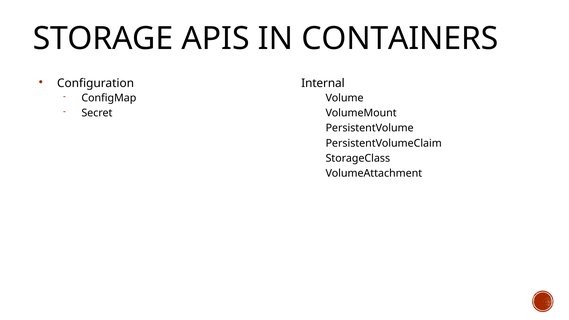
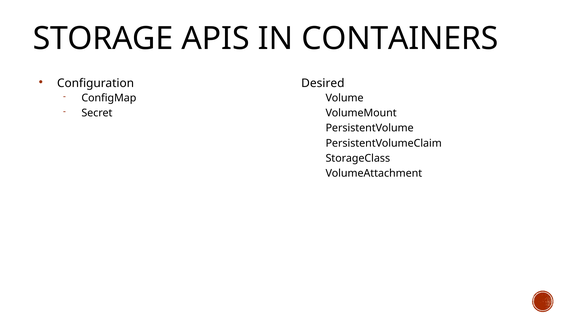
Internal: Internal -> Desired
